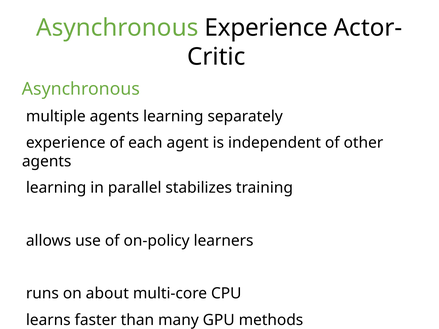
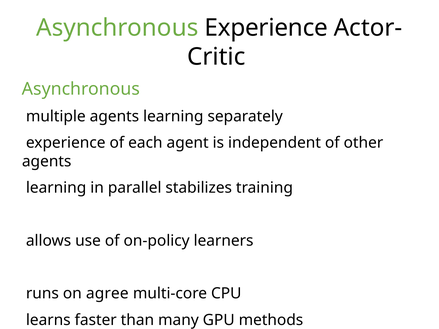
about: about -> agree
